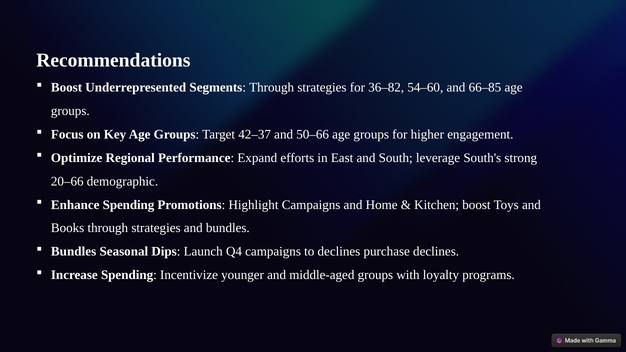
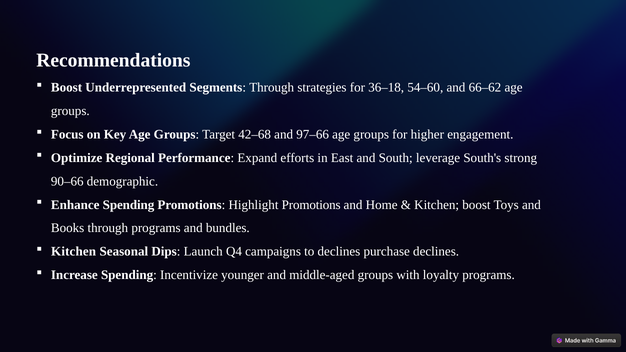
36–82: 36–82 -> 36–18
66–85: 66–85 -> 66–62
42–37: 42–37 -> 42–68
50–66: 50–66 -> 97–66
20–66: 20–66 -> 90–66
Highlight Campaigns: Campaigns -> Promotions
Books through strategies: strategies -> programs
Bundles at (74, 252): Bundles -> Kitchen
